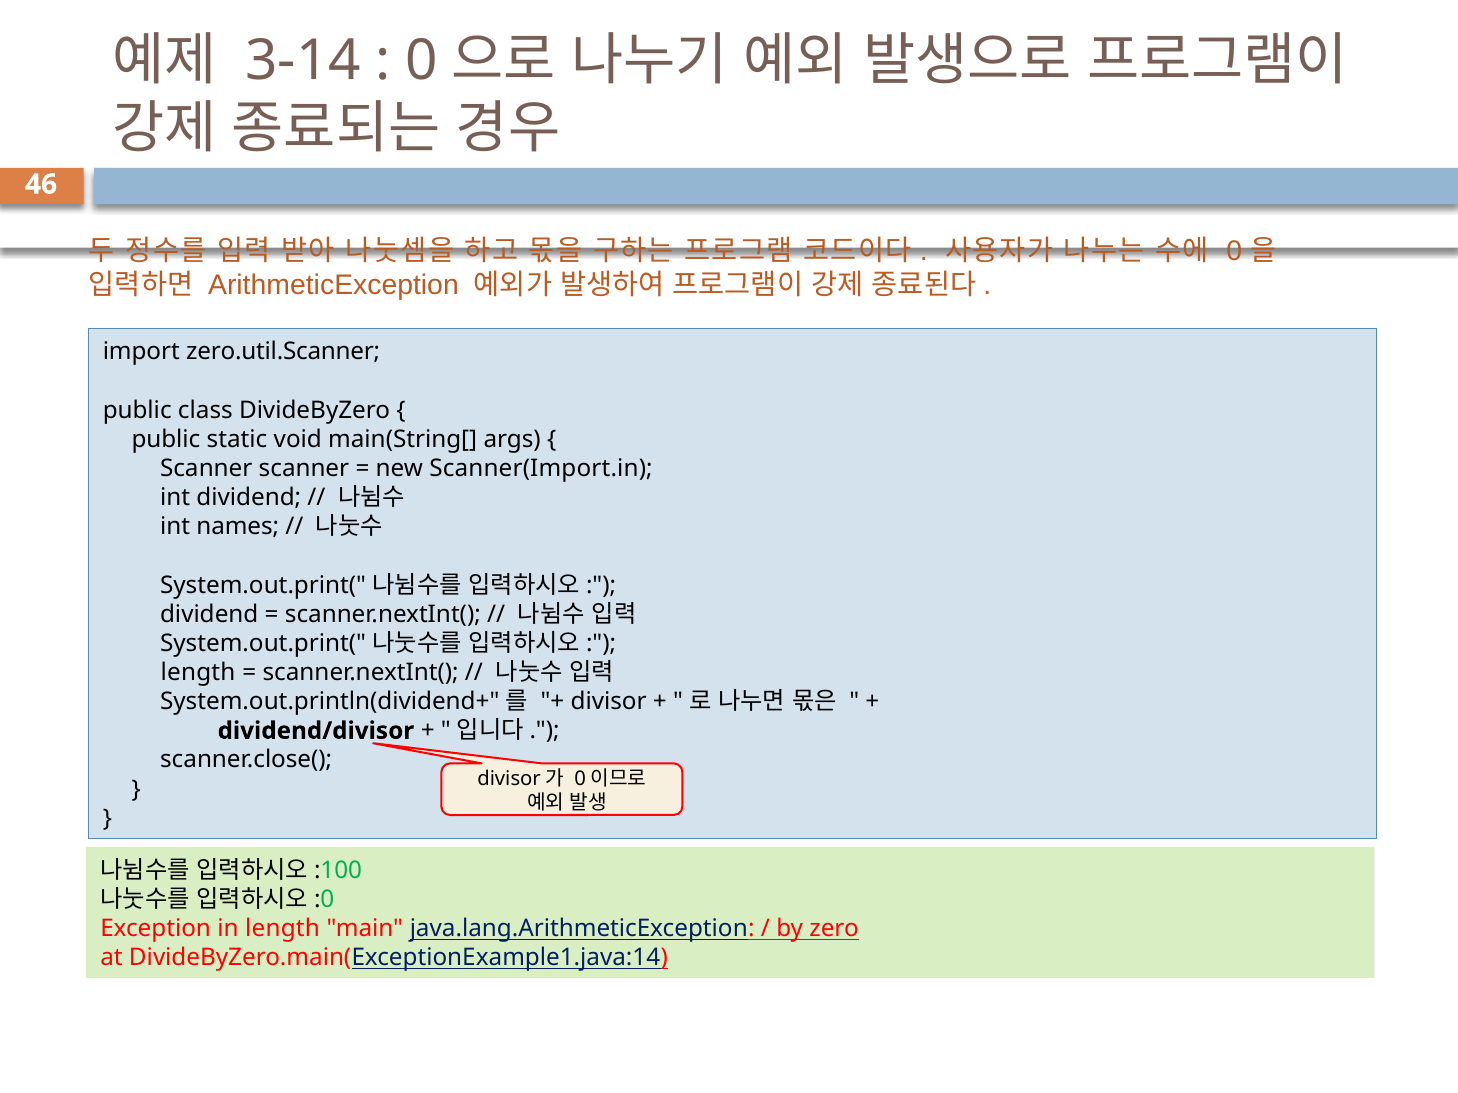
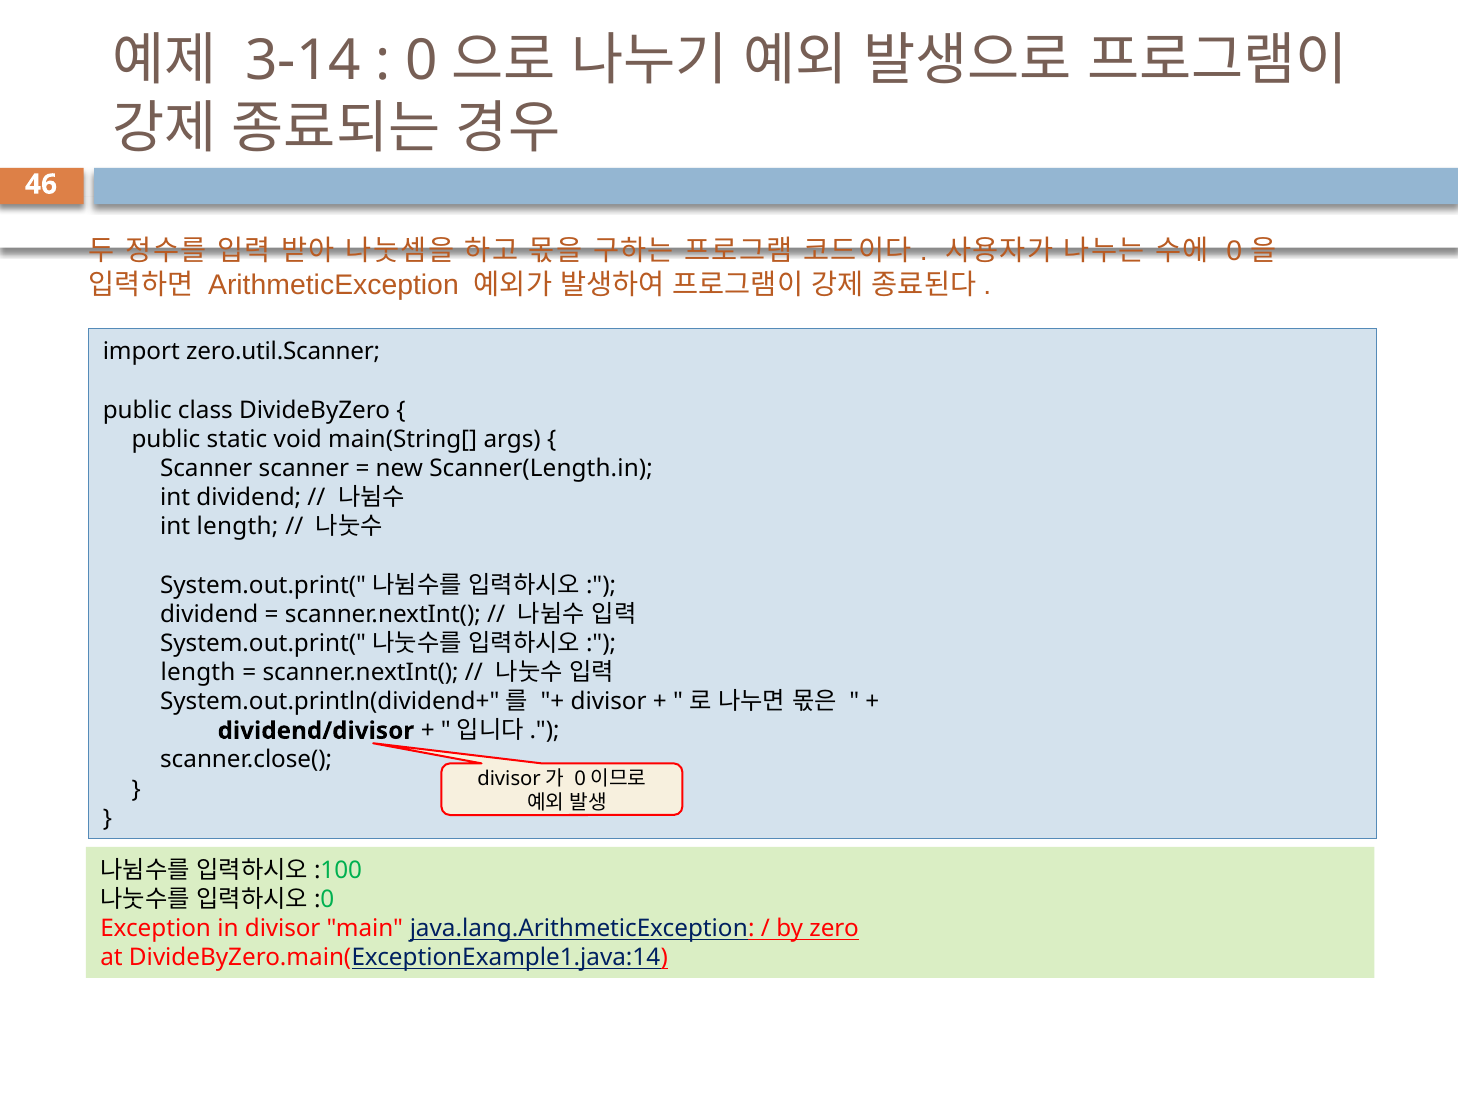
Scanner(Import.in: Scanner(Import.in -> Scanner(Length.in
int names: names -> length
in length: length -> divisor
